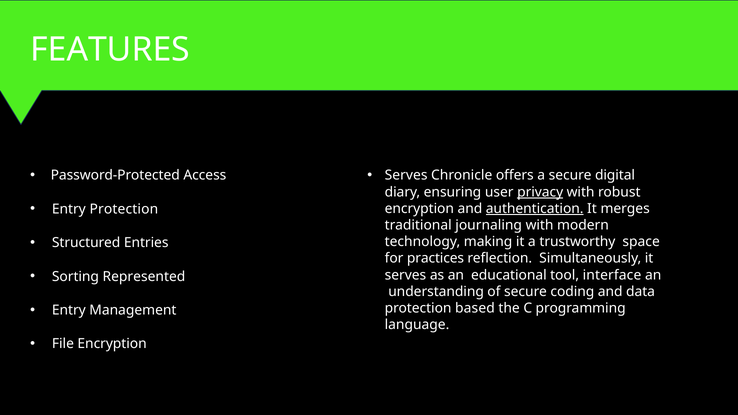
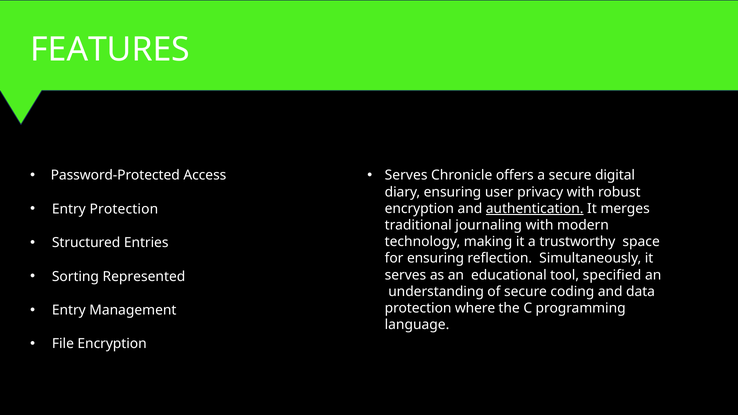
privacy underline: present -> none
for practices: practices -> ensuring
interface: interface -> specified
based: based -> where
